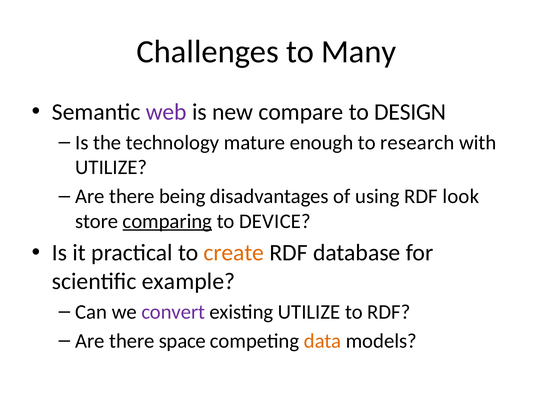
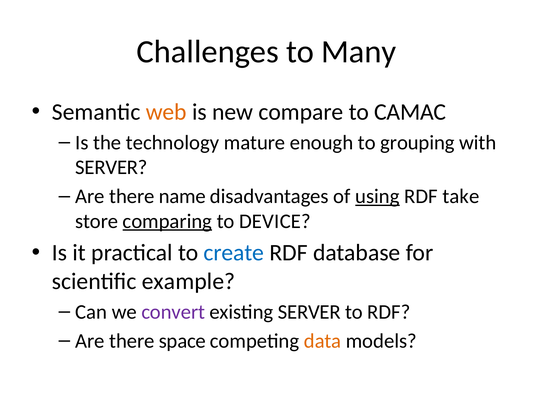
web colour: purple -> orange
DESIGN: DESIGN -> CAMAC
research: research -> grouping
UTILIZE at (111, 167): UTILIZE -> SERVER
being: being -> name
using underline: none -> present
look: look -> take
create colour: orange -> blue
existing UTILIZE: UTILIZE -> SERVER
